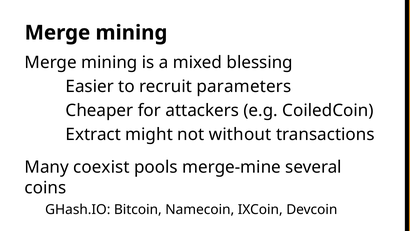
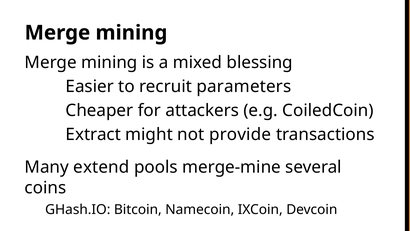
without: without -> provide
coexist: coexist -> extend
